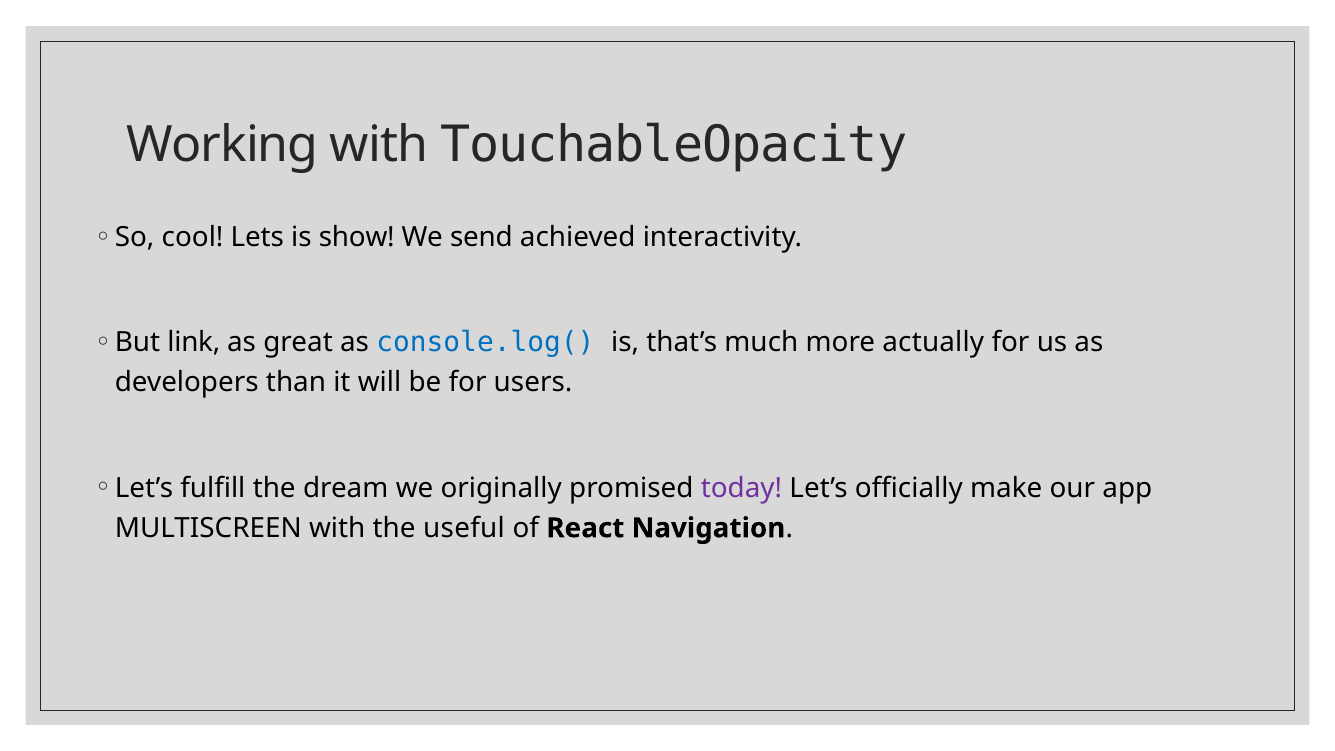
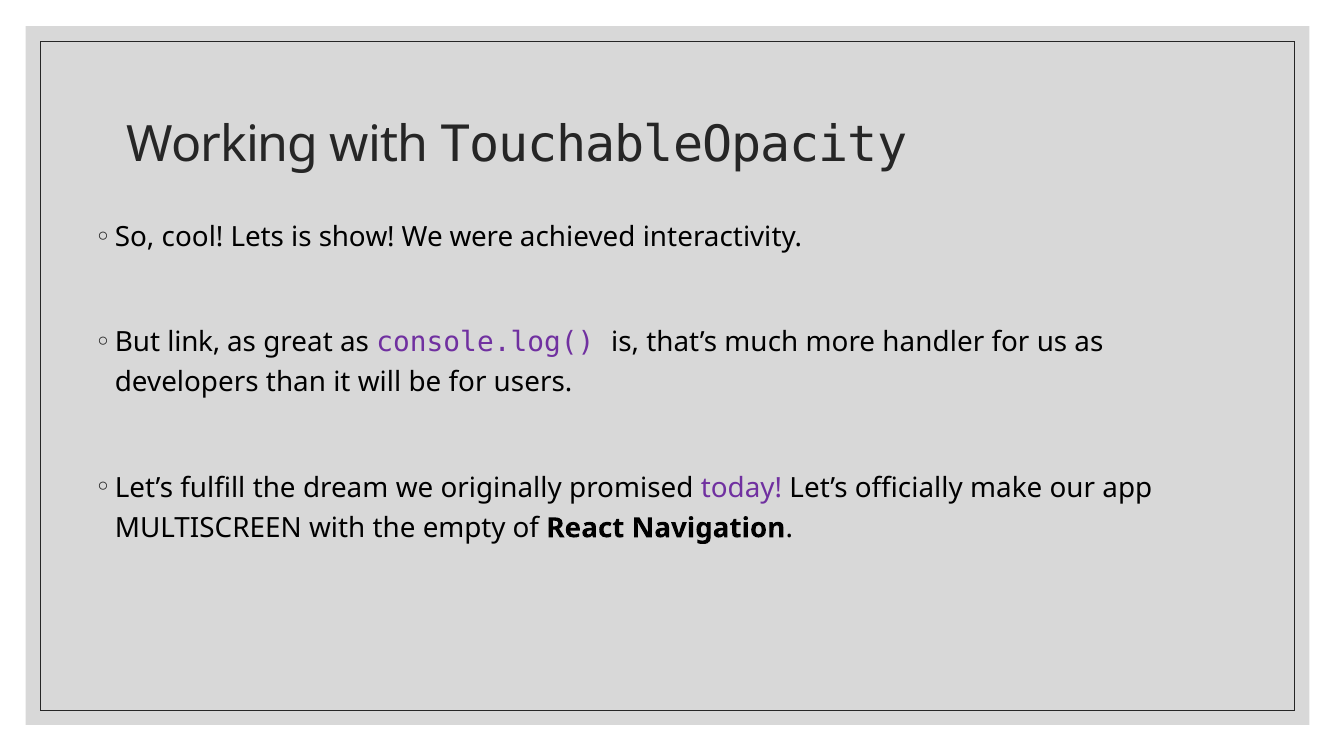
send: send -> were
console.log( colour: blue -> purple
actually: actually -> handler
useful: useful -> empty
